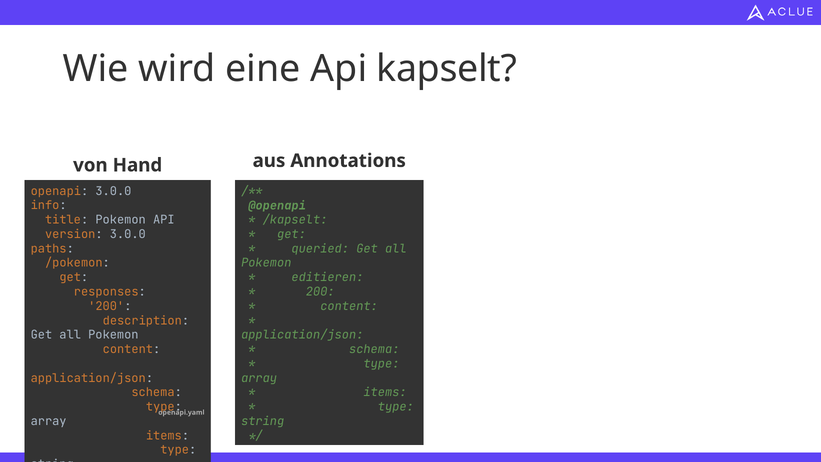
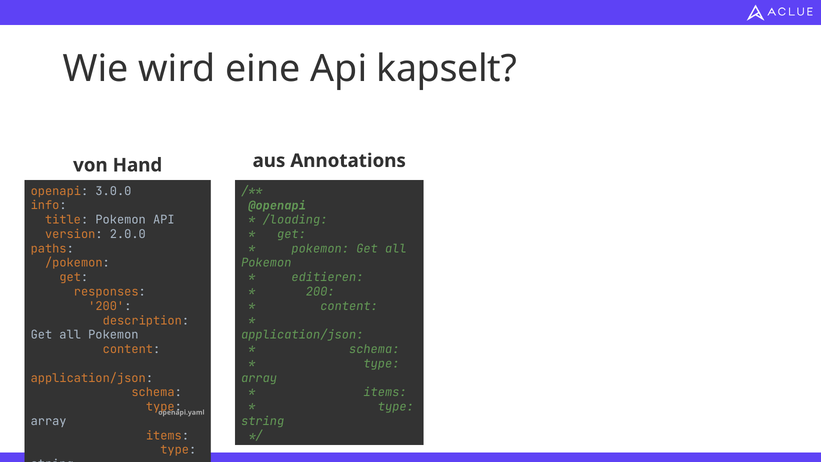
/kapselt: /kapselt -> /loading
version 3.0.0: 3.0.0 -> 2.0.0
queried at (320, 249): queried -> pokemon
